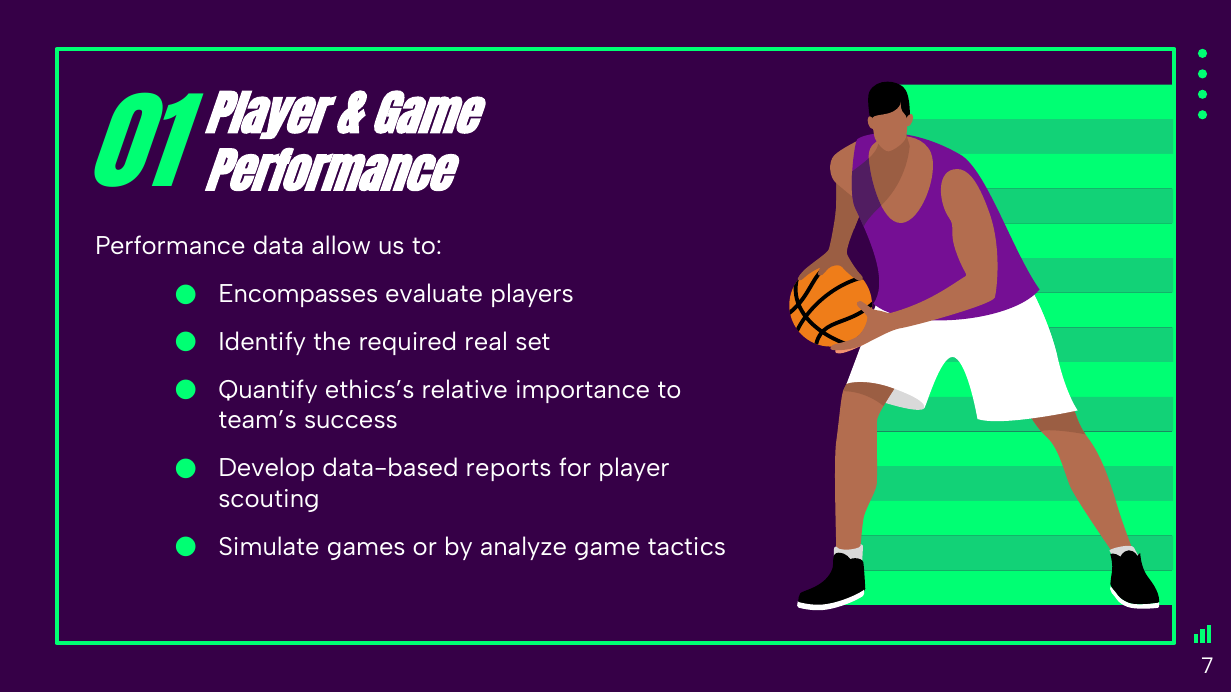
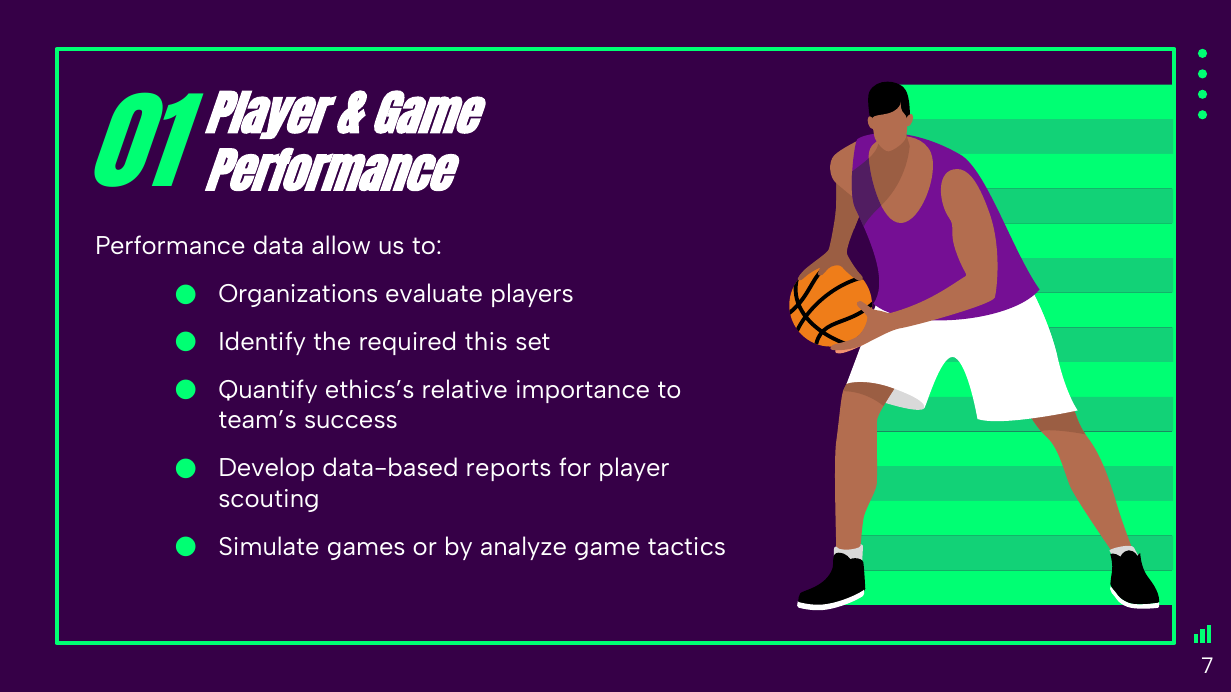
Encompasses: Encompasses -> Organizations
real: real -> this
